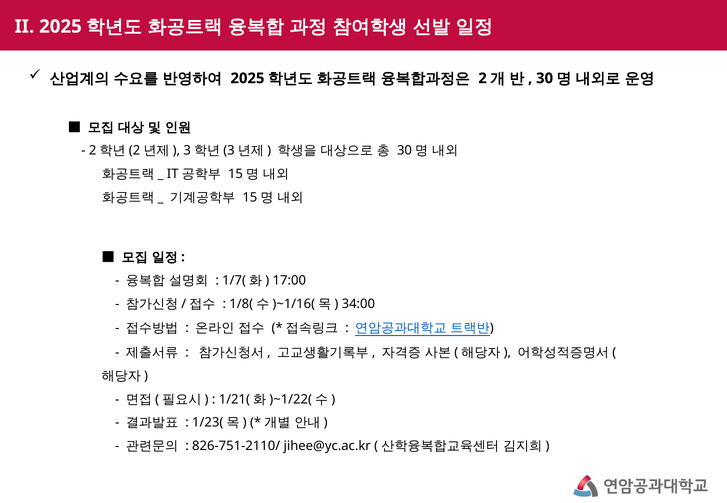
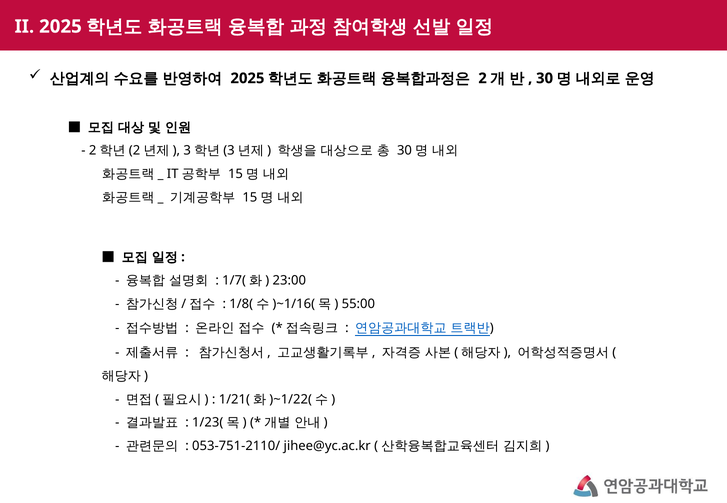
17:00: 17:00 -> 23:00
34:00: 34:00 -> 55:00
826-751-2110/: 826-751-2110/ -> 053-751-2110/
